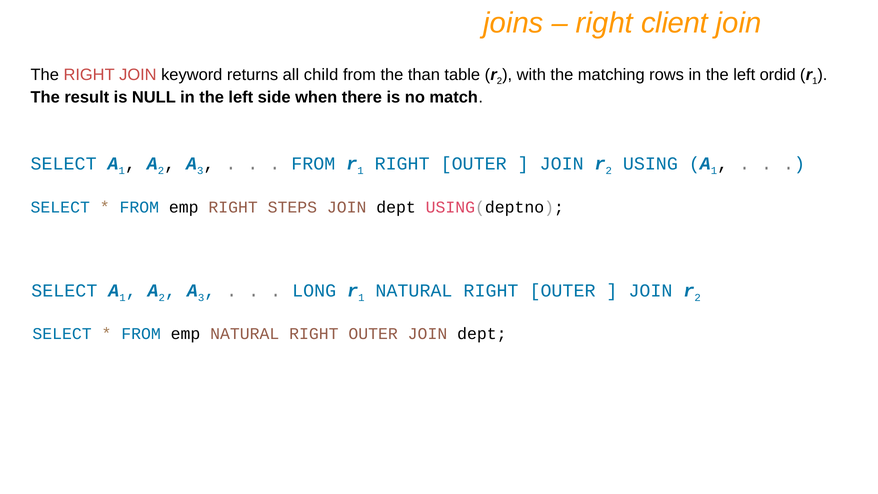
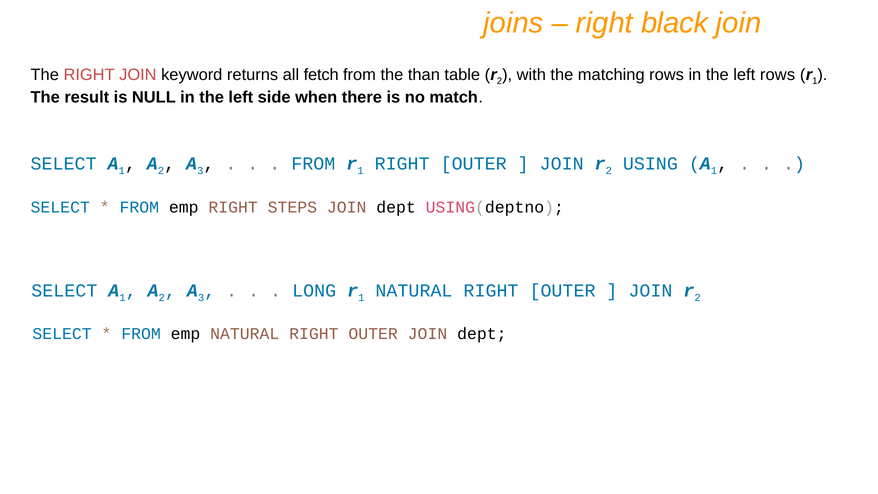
client: client -> black
child: child -> fetch
left ordid: ordid -> rows
